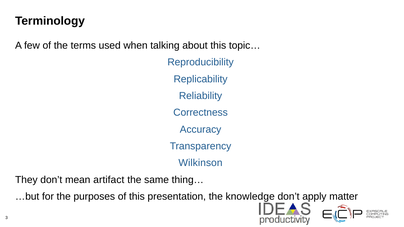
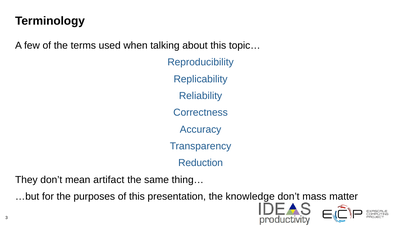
Wilkinson: Wilkinson -> Reduction
apply: apply -> mass
